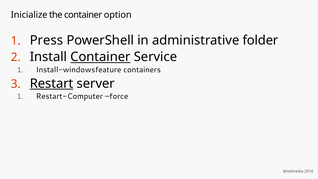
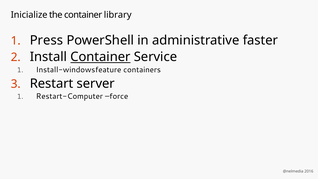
option: option -> library
folder: folder -> faster
Restart underline: present -> none
